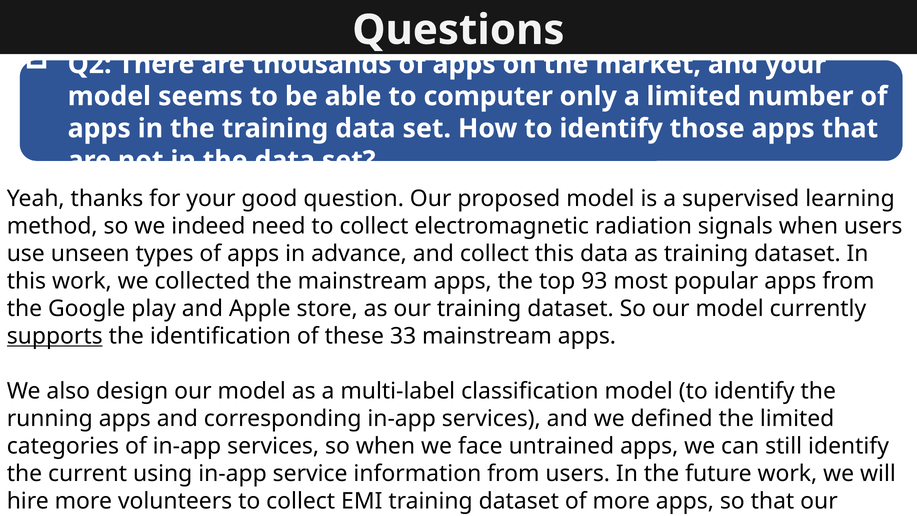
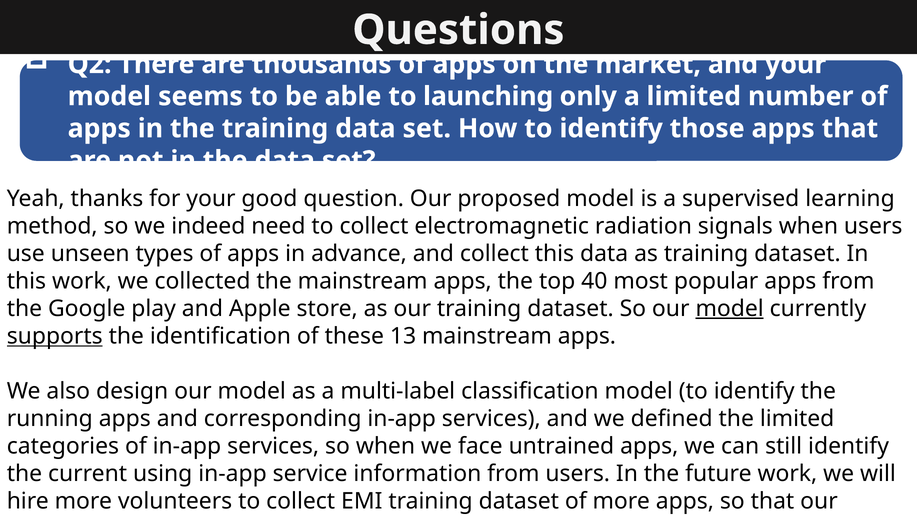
computer: computer -> launching
93: 93 -> 40
model at (730, 308) underline: none -> present
33: 33 -> 13
